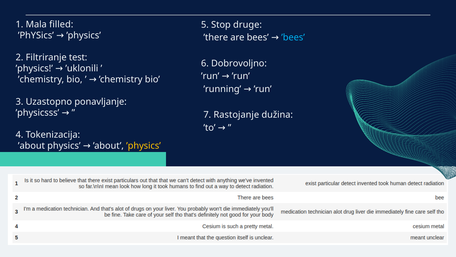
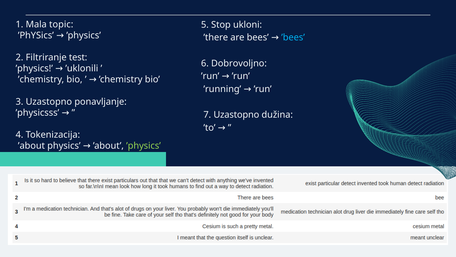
filled: filled -> topic
druge: druge -> ukloni
7 Rastojanje: Rastojanje -> Uzastopno
’physics at (144, 146) colour: yellow -> light green
